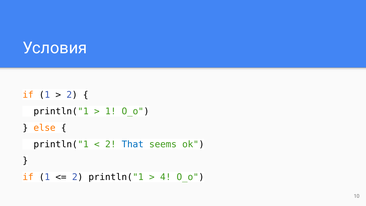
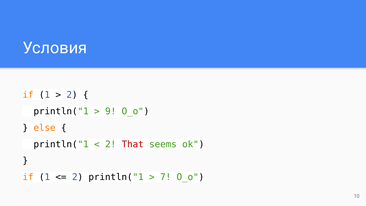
1 at (111, 111): 1 -> 9
That colour: blue -> red
4: 4 -> 7
